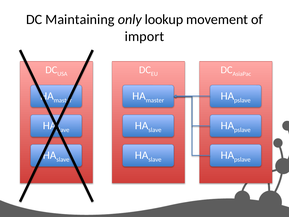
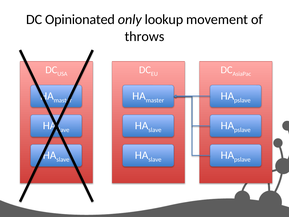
Maintaining: Maintaining -> Opinionated
import: import -> throws
